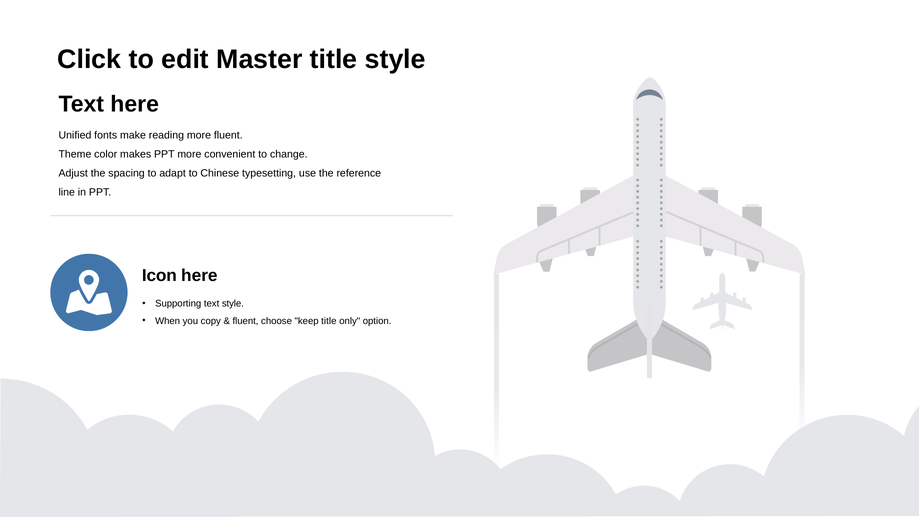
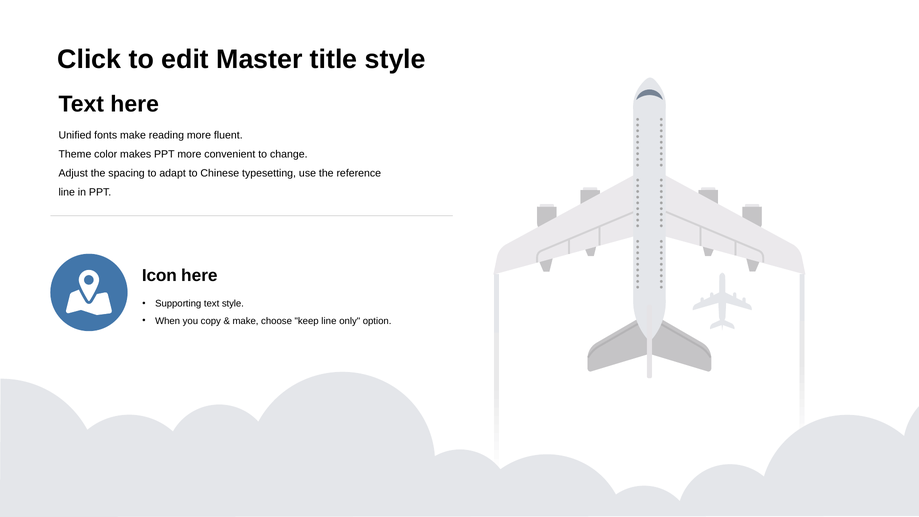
fluent at (246, 321): fluent -> make
keep title: title -> line
